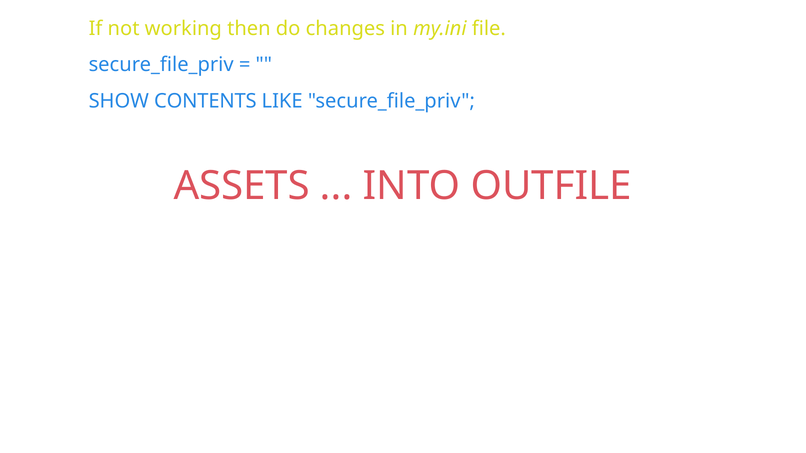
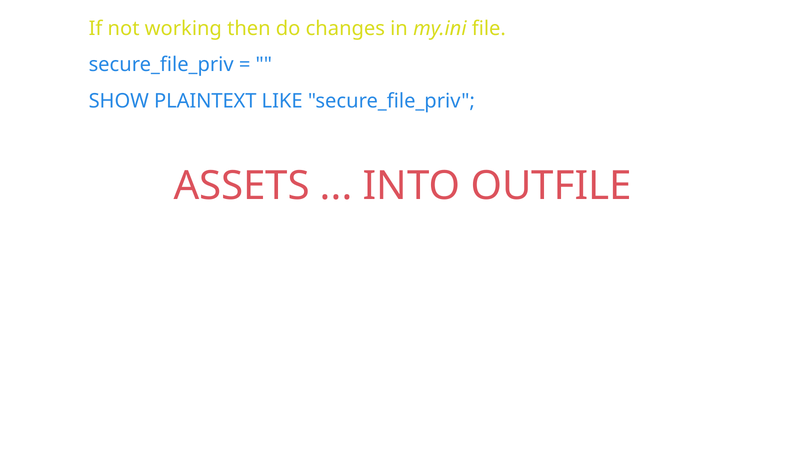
CONTENTS: CONTENTS -> PLAINTEXT
